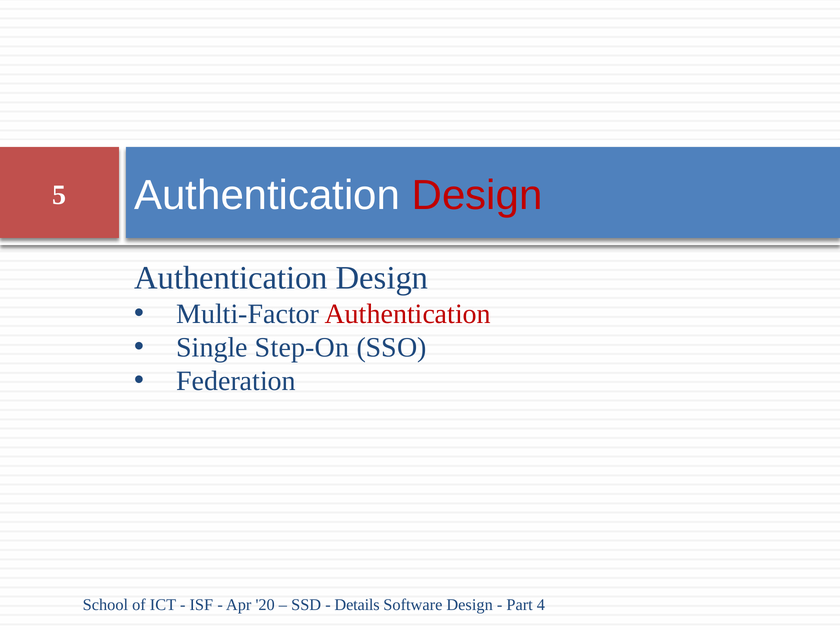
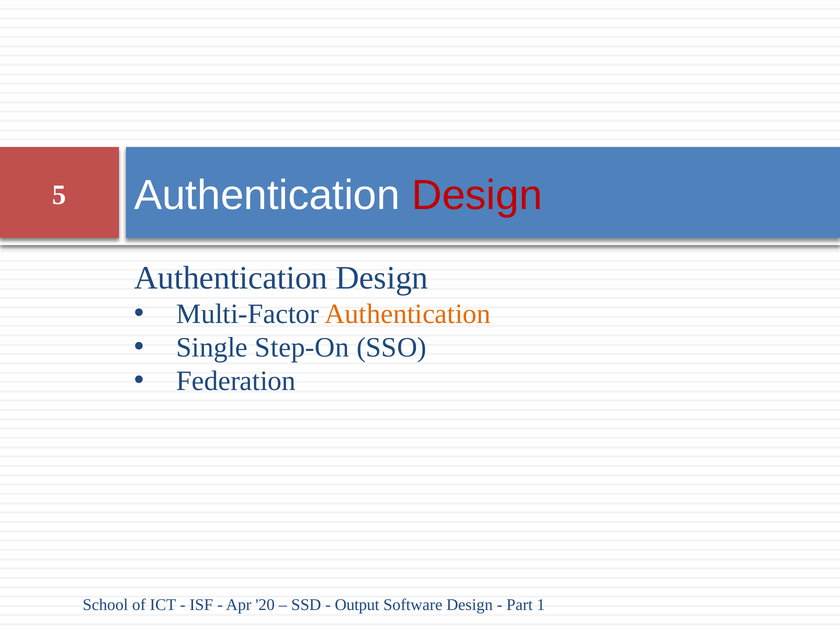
Authentication at (408, 314) colour: red -> orange
Details: Details -> Output
4: 4 -> 1
